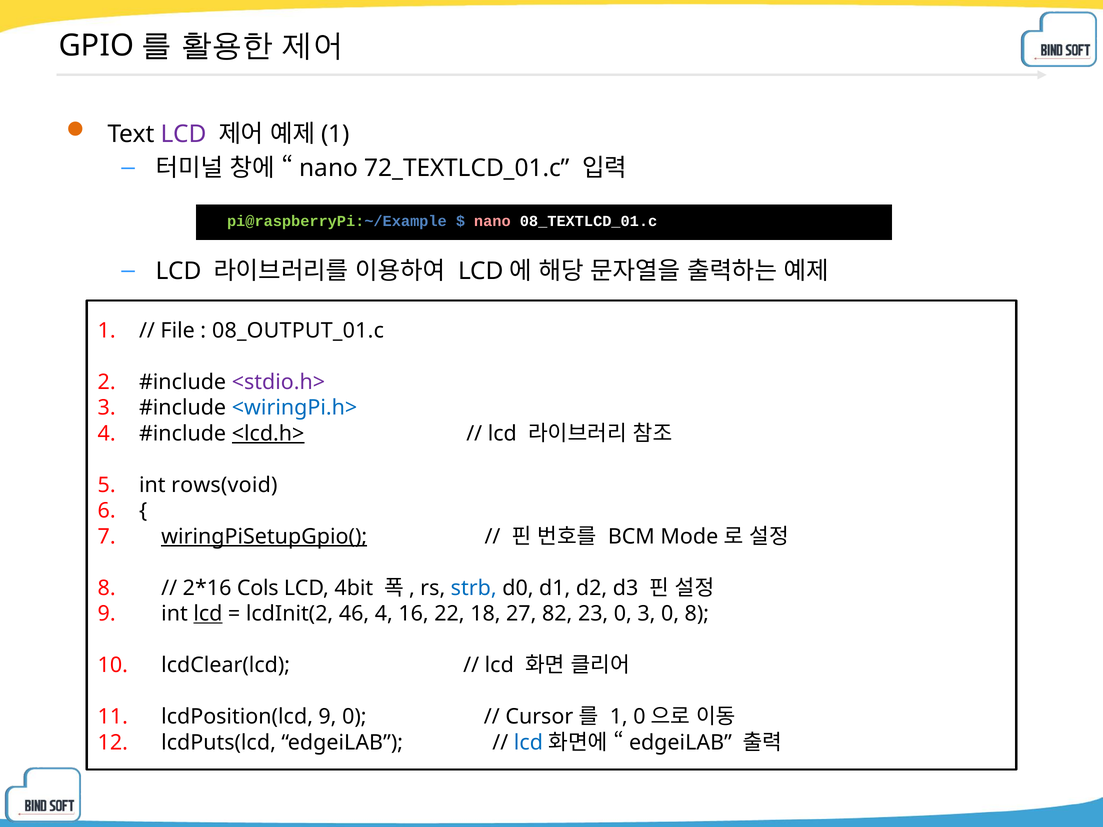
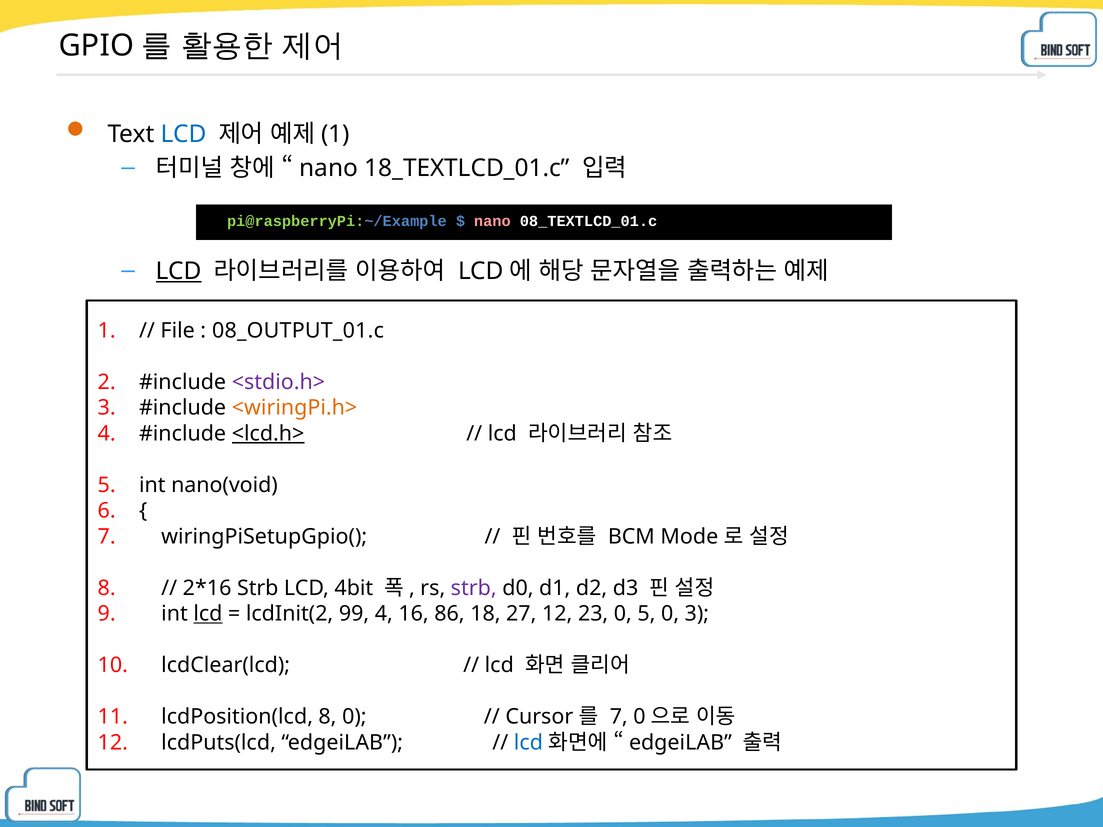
LCD at (184, 134) colour: purple -> blue
72_TEXTLCD_01.c: 72_TEXTLCD_01.c -> 18_TEXTLCD_01.c
LCD at (179, 271) underline: none -> present
<wiringPi.h> colour: blue -> orange
rows(void: rows(void -> nano(void
wiringPiSetupGpio( underline: present -> none
Cols at (258, 588): Cols -> Strb
strb at (474, 588) colour: blue -> purple
46: 46 -> 99
22: 22 -> 86
27 82: 82 -> 12
0 3: 3 -> 5
0 8: 8 -> 3
lcdPosition(lcd 9: 9 -> 8
1 at (619, 717): 1 -> 7
